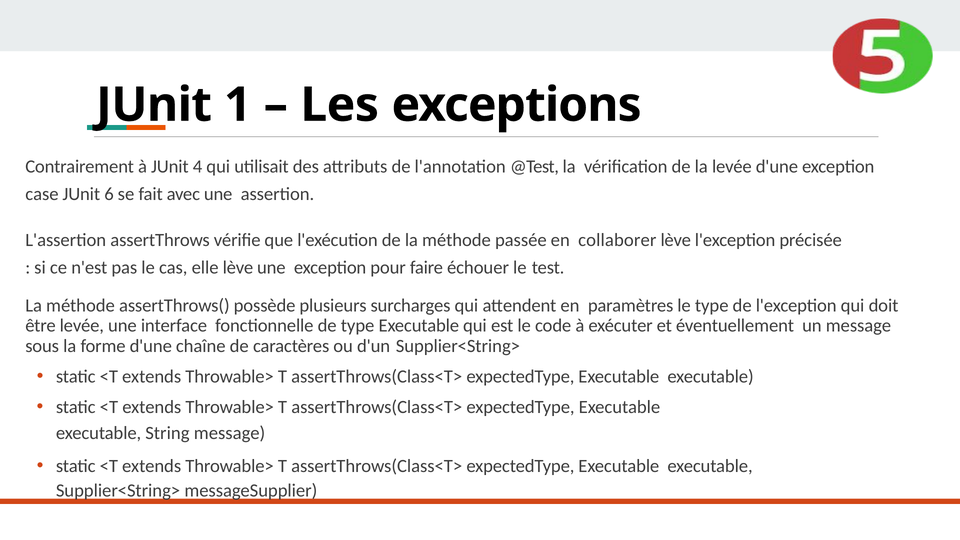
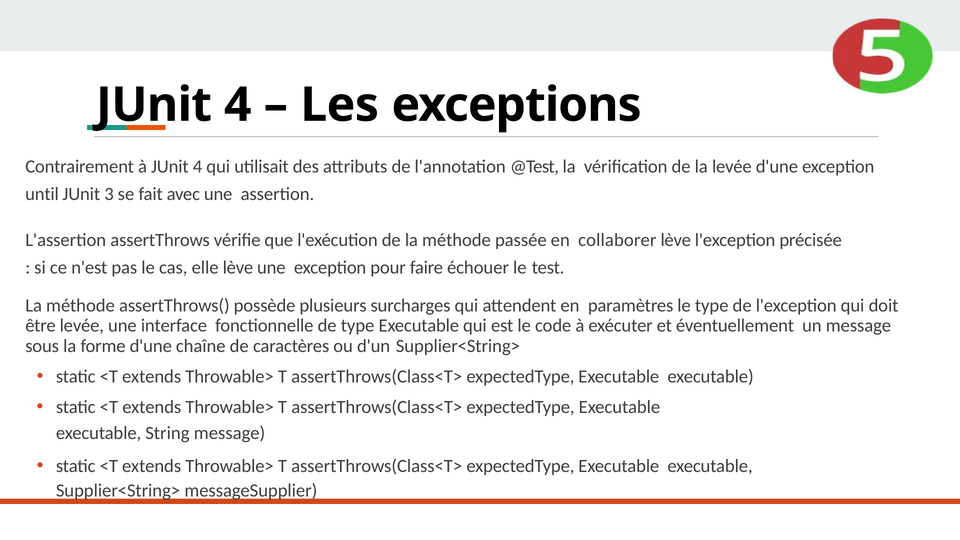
1 at (238, 105): 1 -> 4
case: case -> until
6: 6 -> 3
